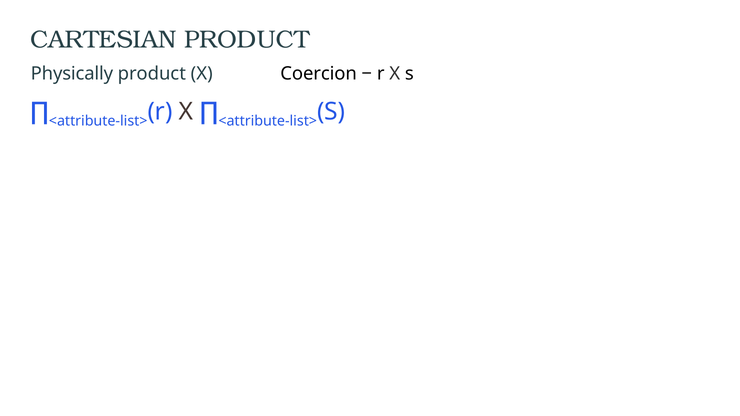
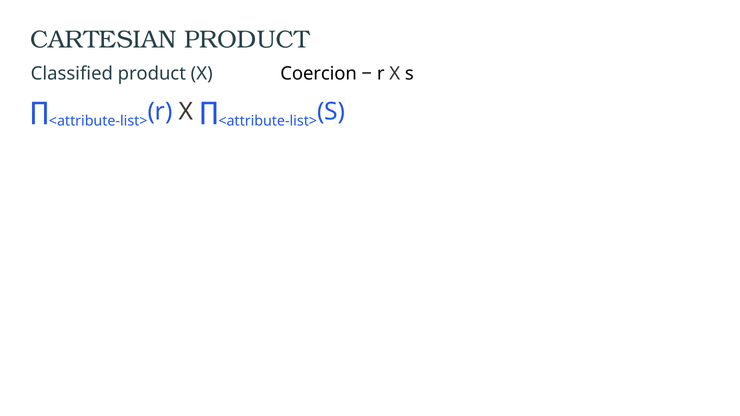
Physically: Physically -> Classified
